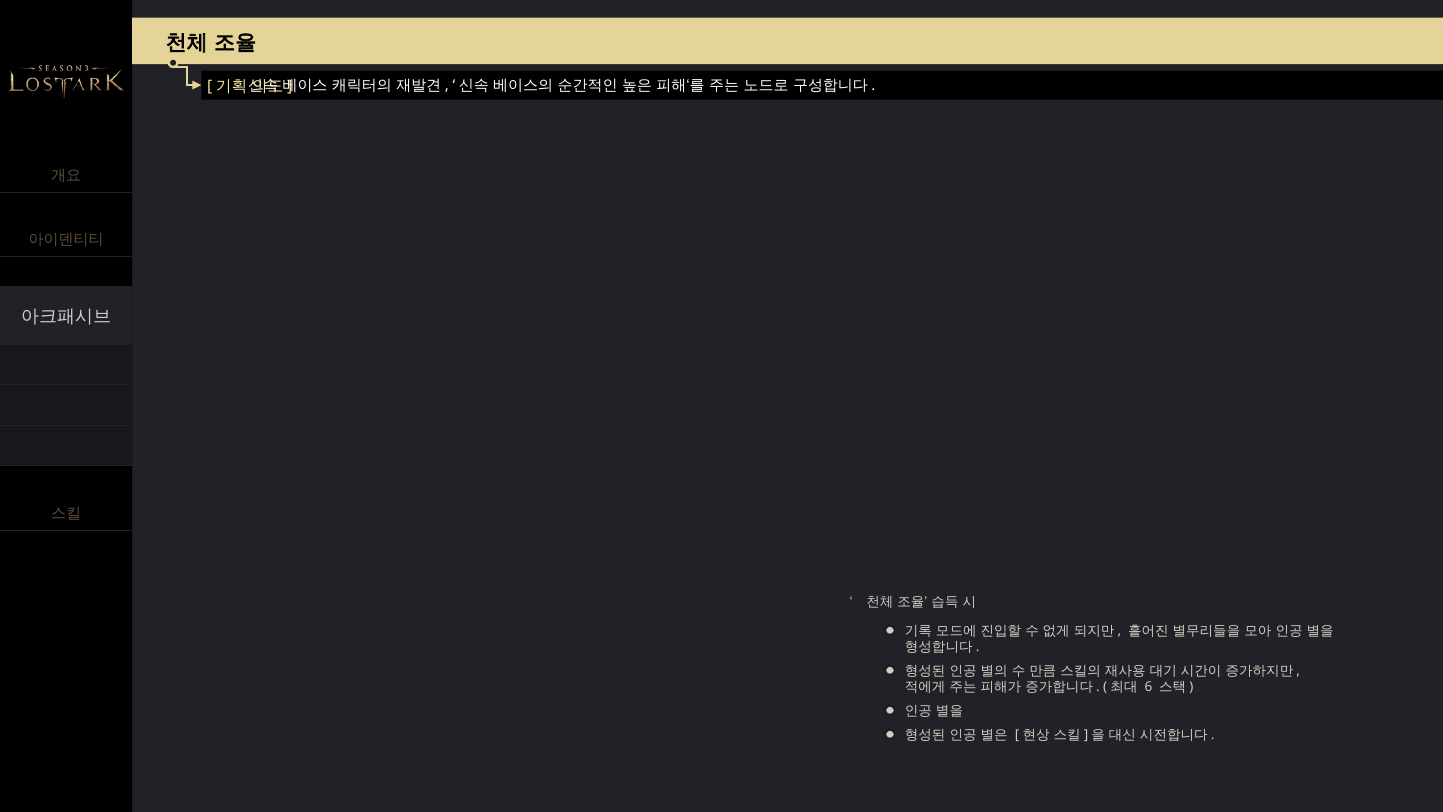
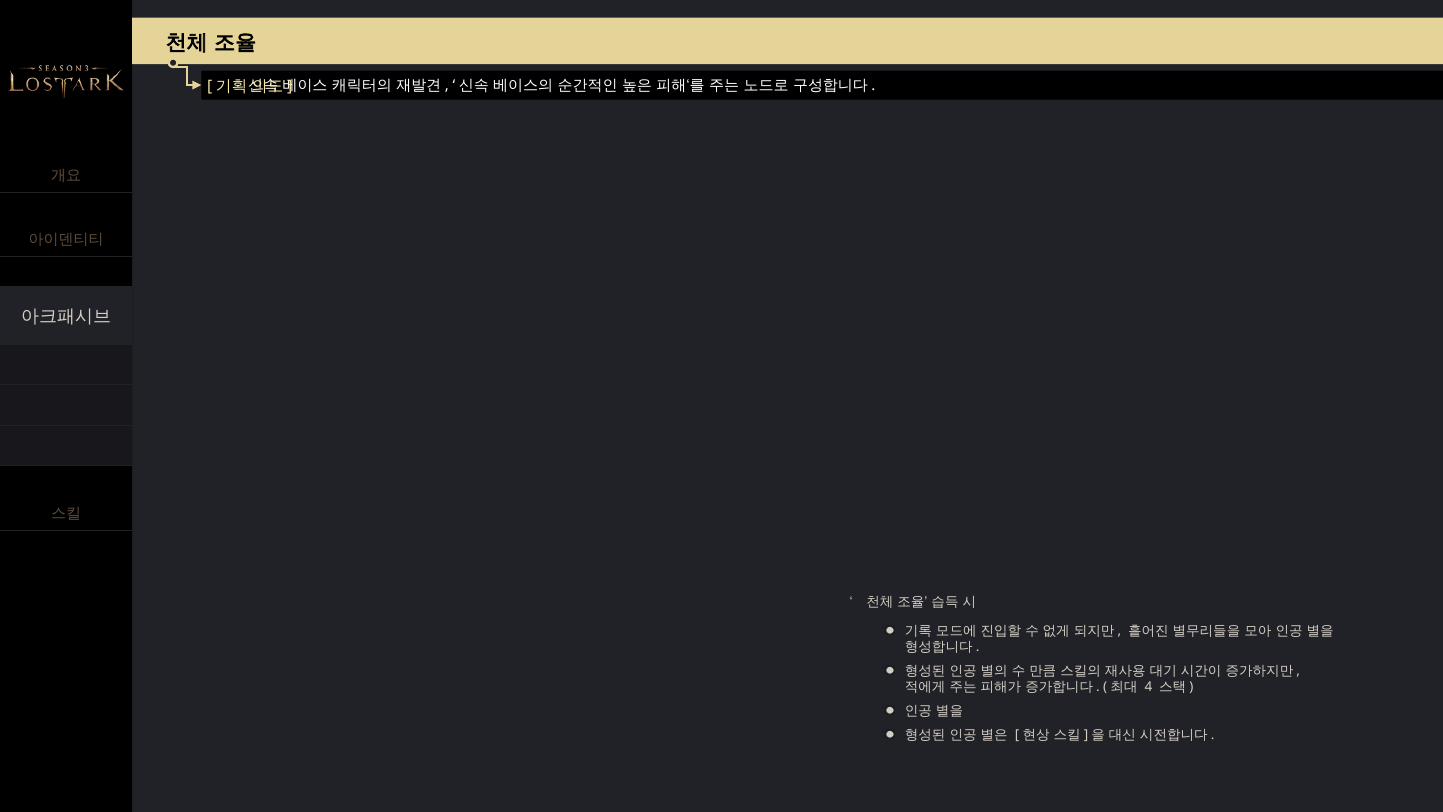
6: 6 -> 4
